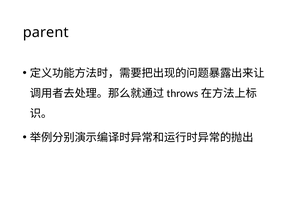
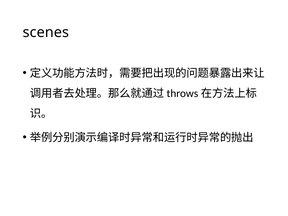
parent: parent -> scenes
